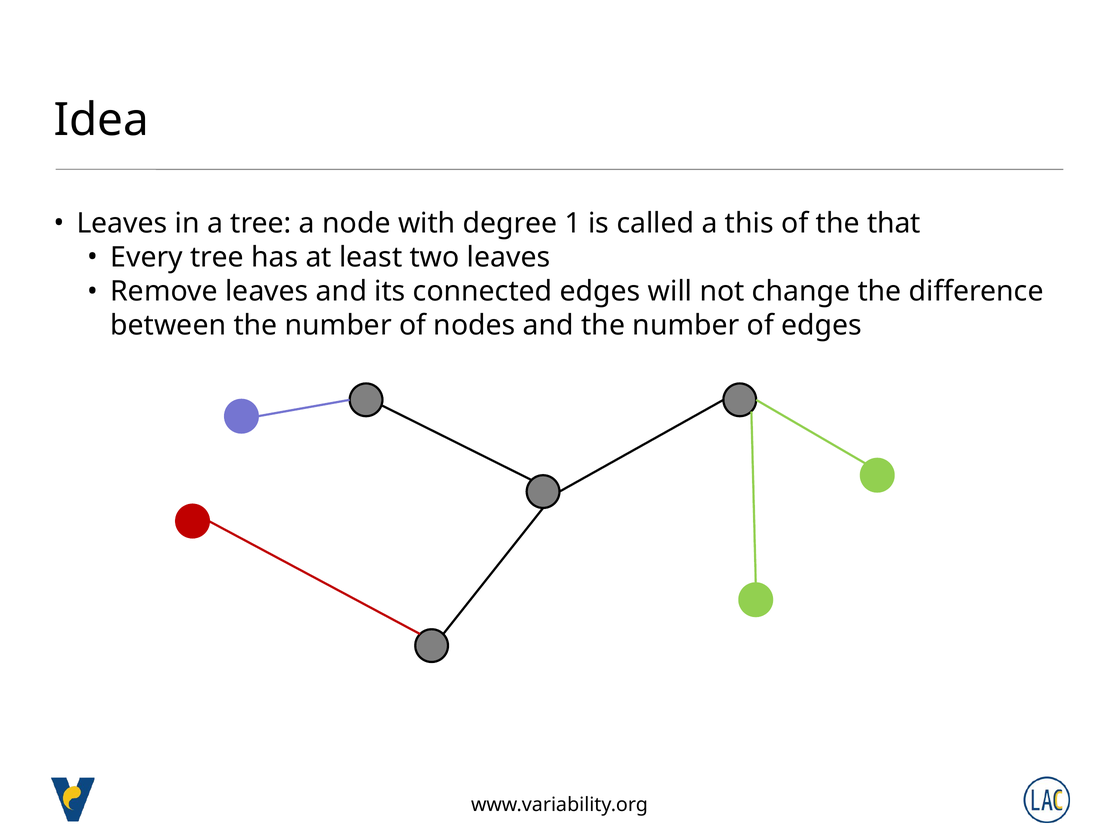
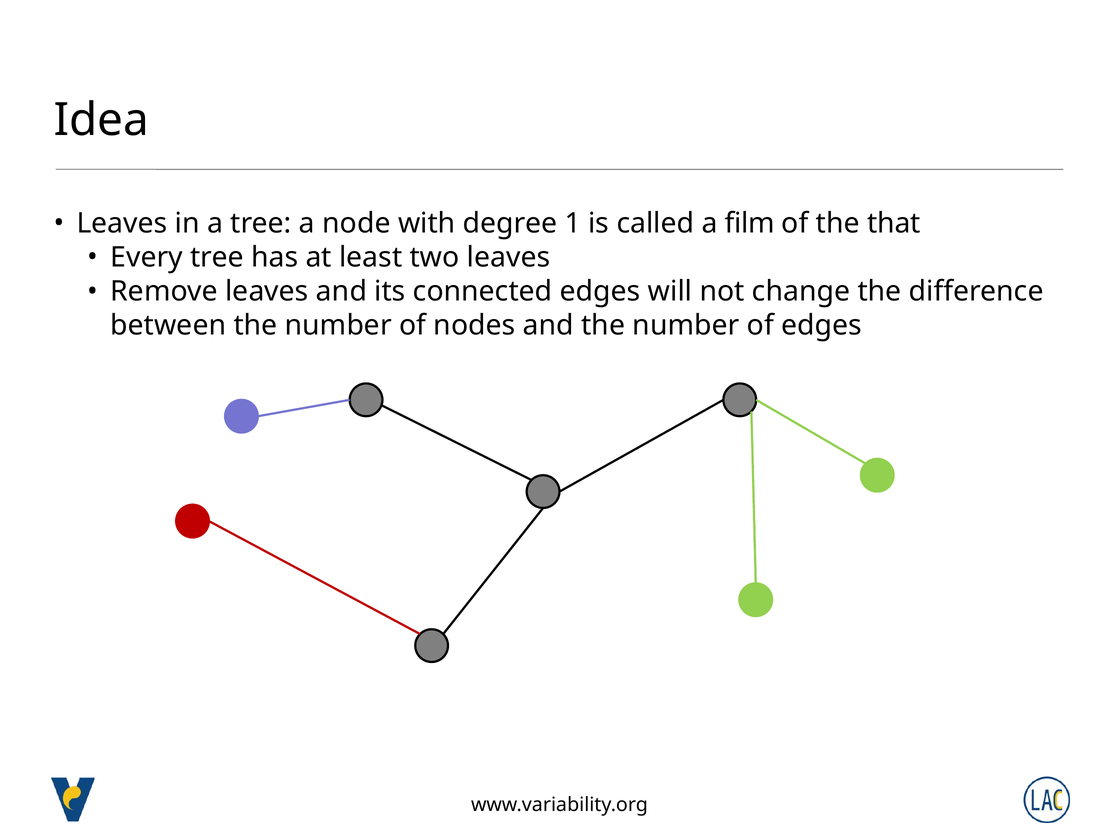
this: this -> film
